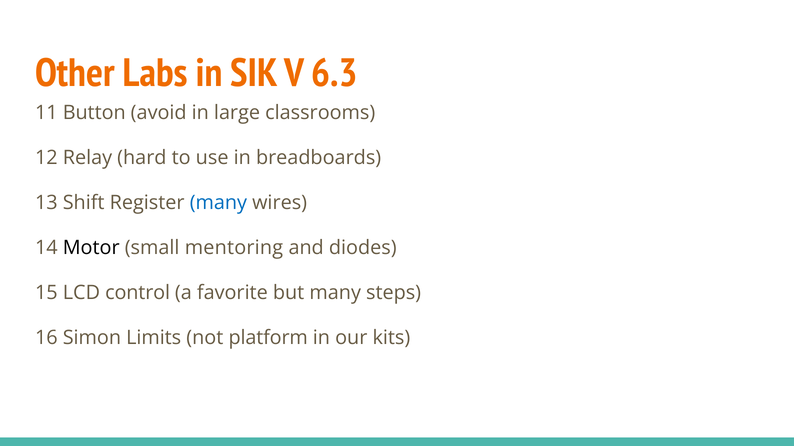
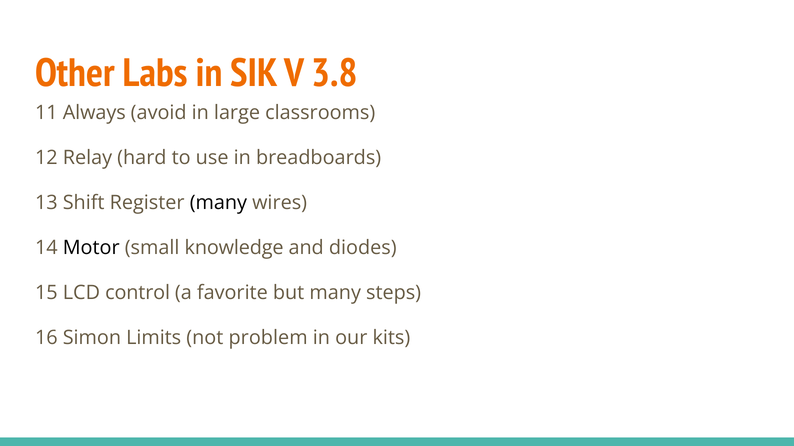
6.3: 6.3 -> 3.8
Button: Button -> Always
many at (218, 203) colour: blue -> black
mentoring: mentoring -> knowledge
platform: platform -> problem
